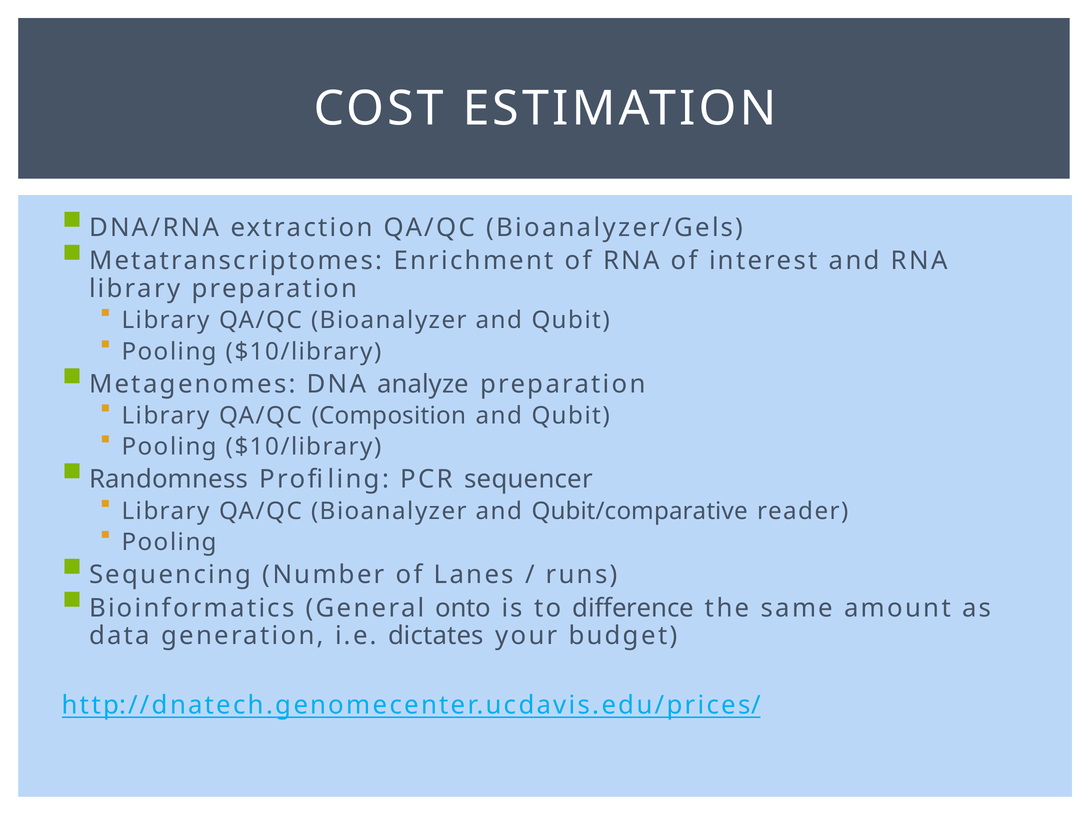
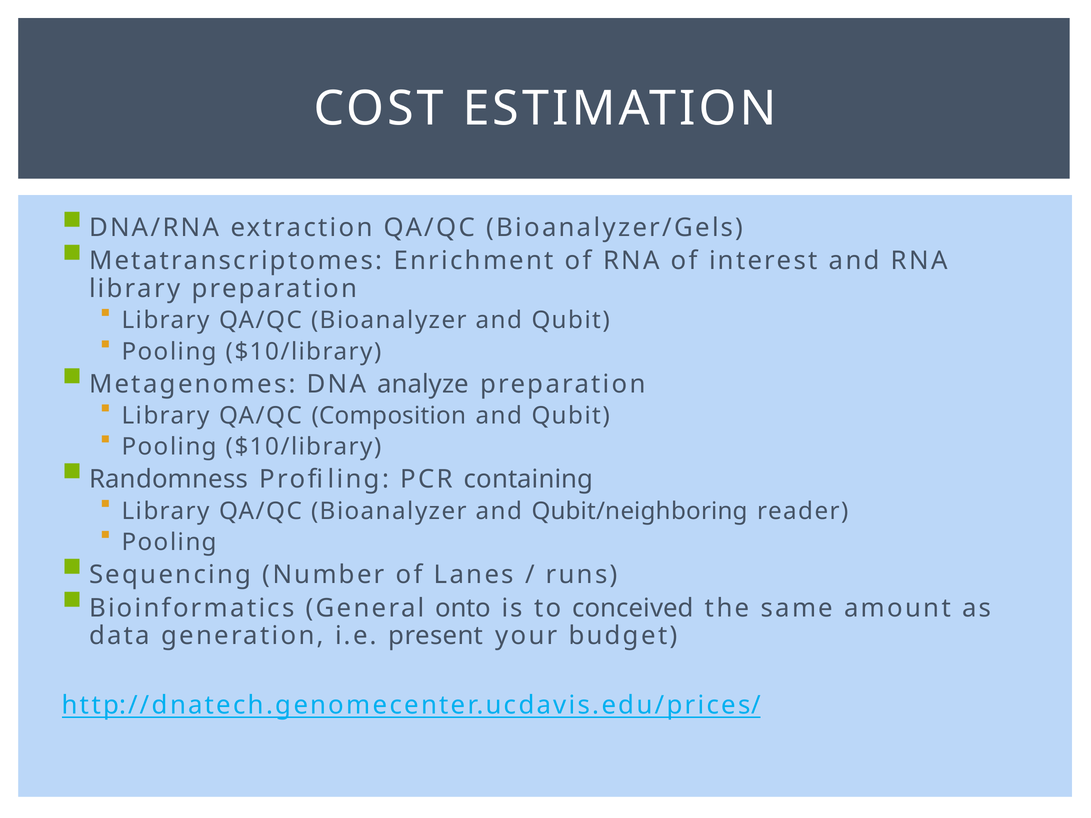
sequencer: sequencer -> containing
Qubit/comparative: Qubit/comparative -> Qubit/neighboring
difference: difference -> conceived
dictates: dictates -> present
